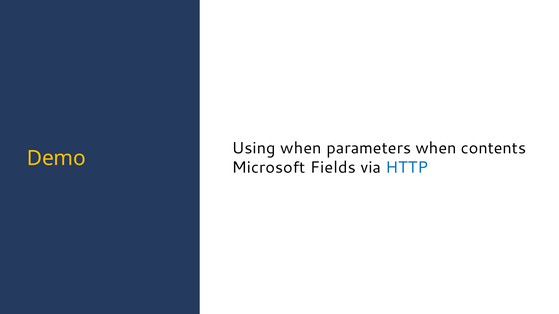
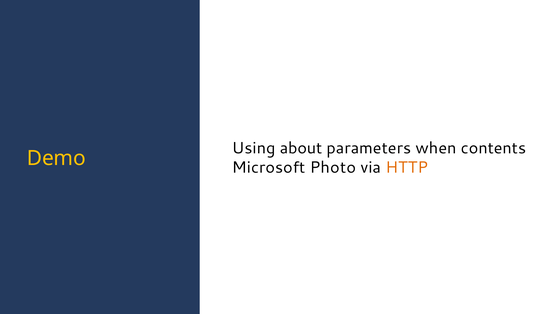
Using when: when -> about
Fields: Fields -> Photo
HTTP colour: blue -> orange
